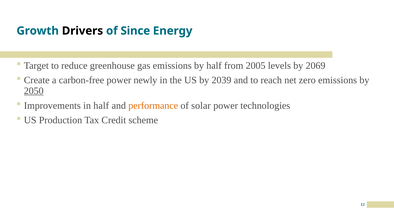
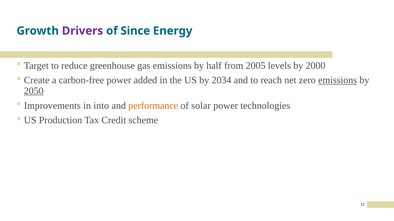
Drivers colour: black -> purple
2069: 2069 -> 2000
newly: newly -> added
2039: 2039 -> 2034
emissions at (338, 80) underline: none -> present
in half: half -> into
